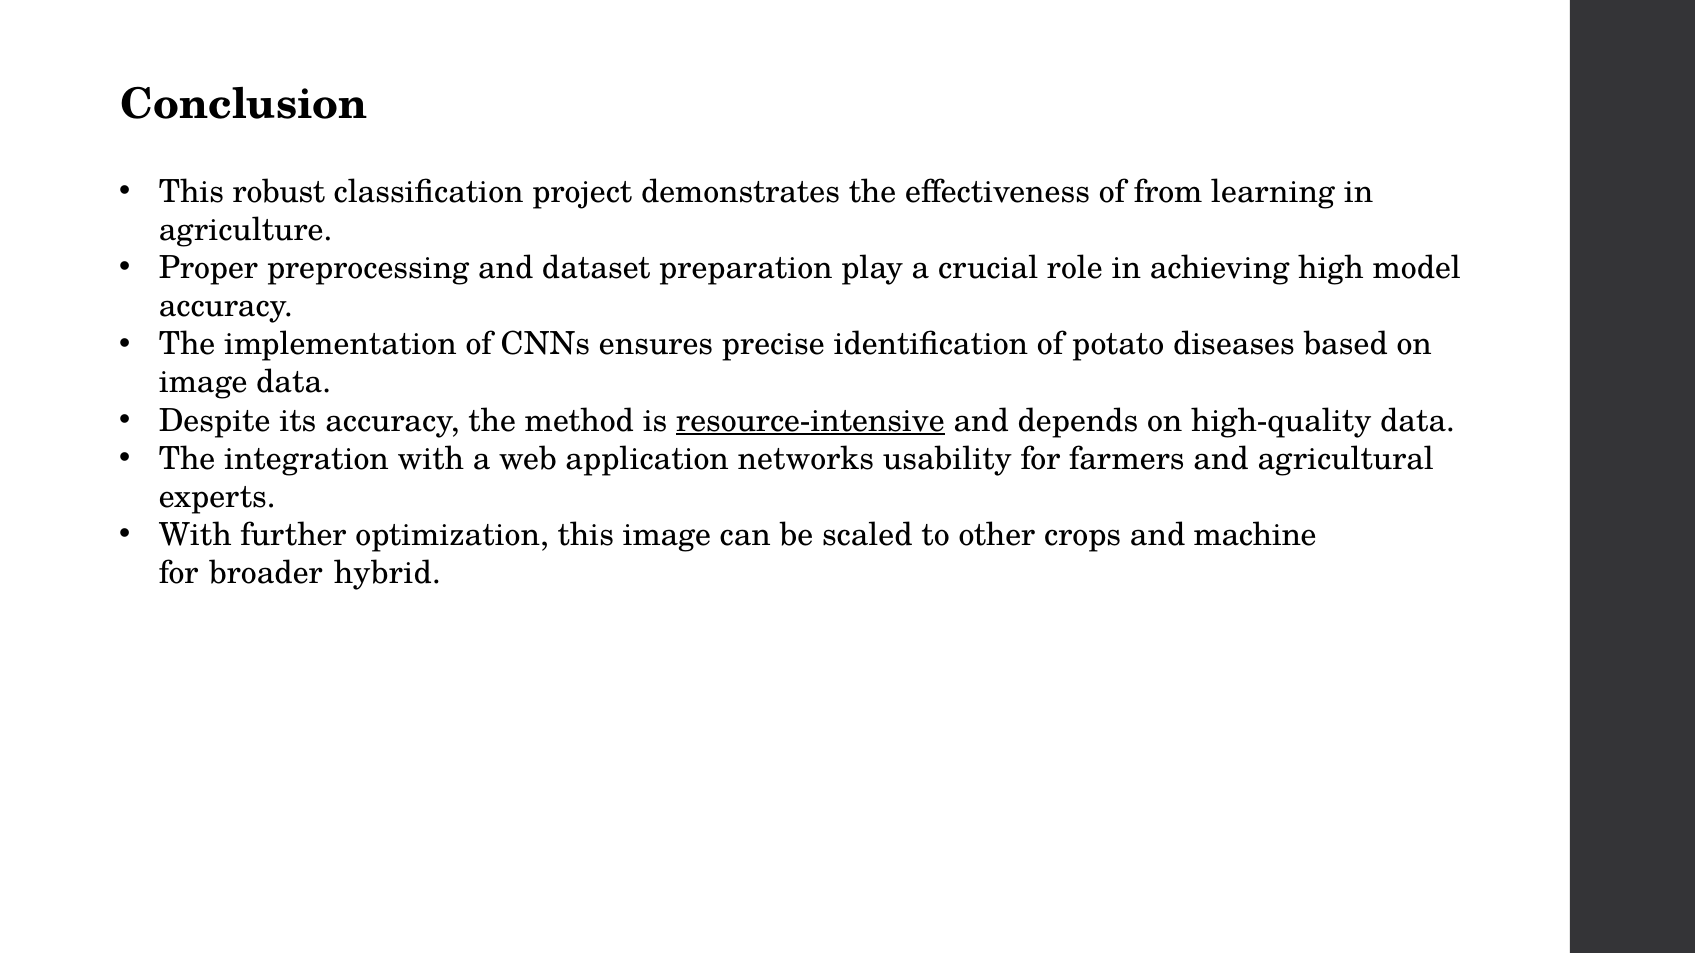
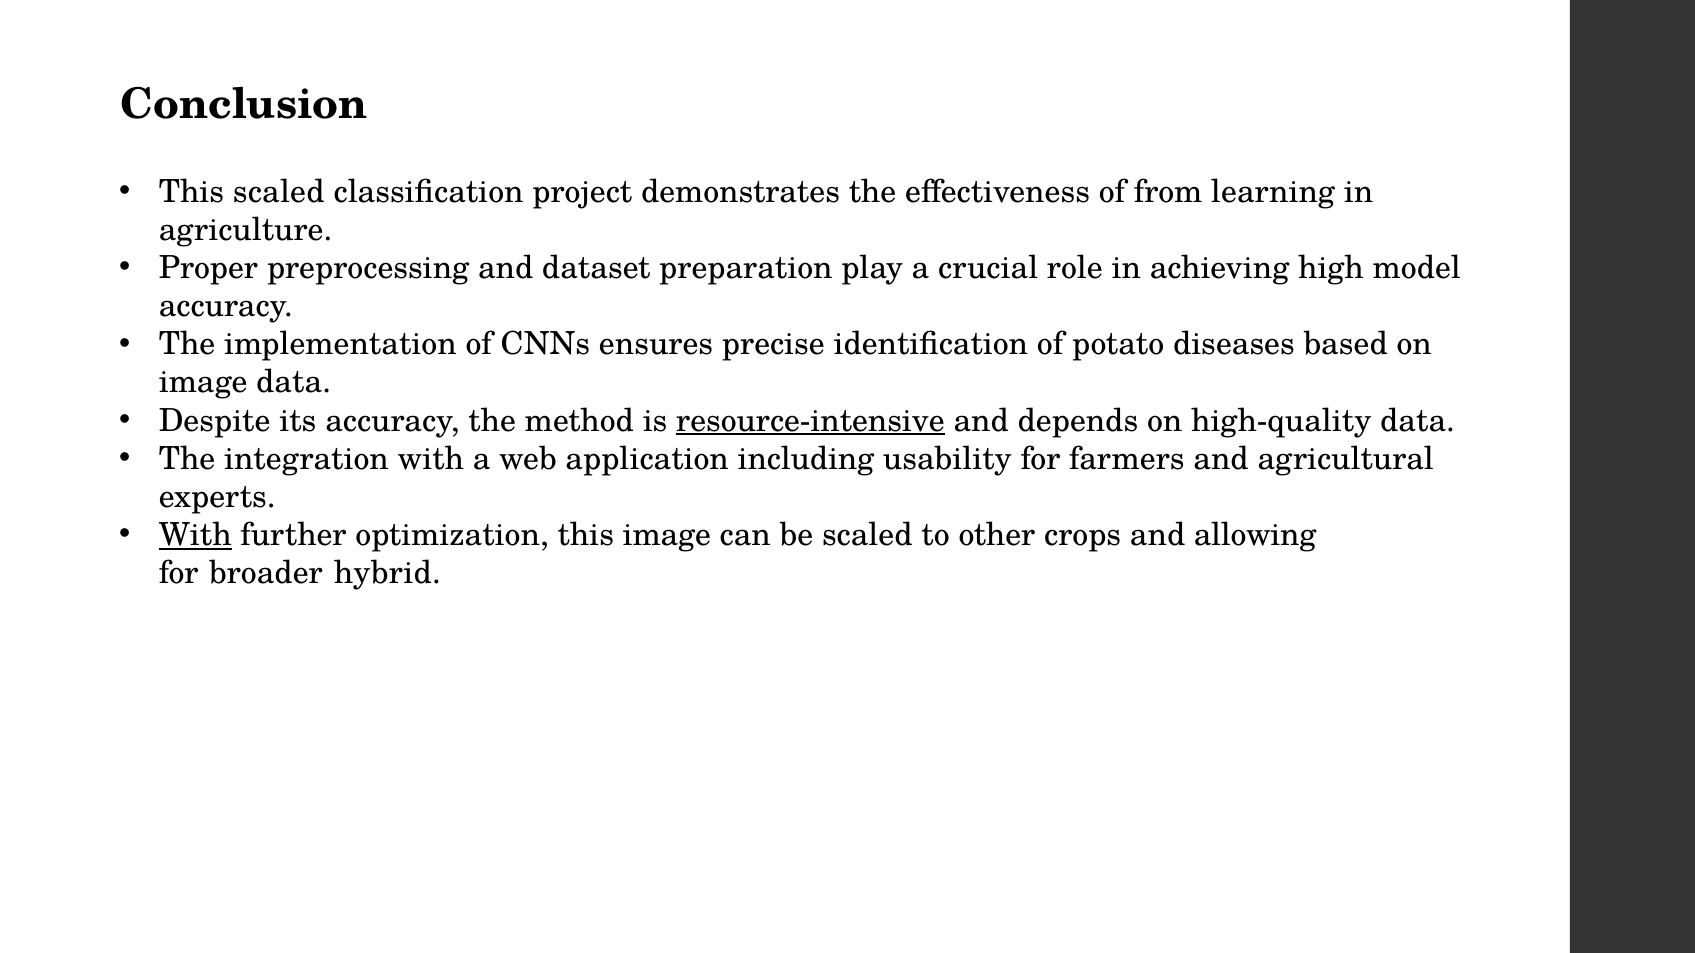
This robust: robust -> scaled
networks: networks -> including
With at (195, 535) underline: none -> present
machine: machine -> allowing
